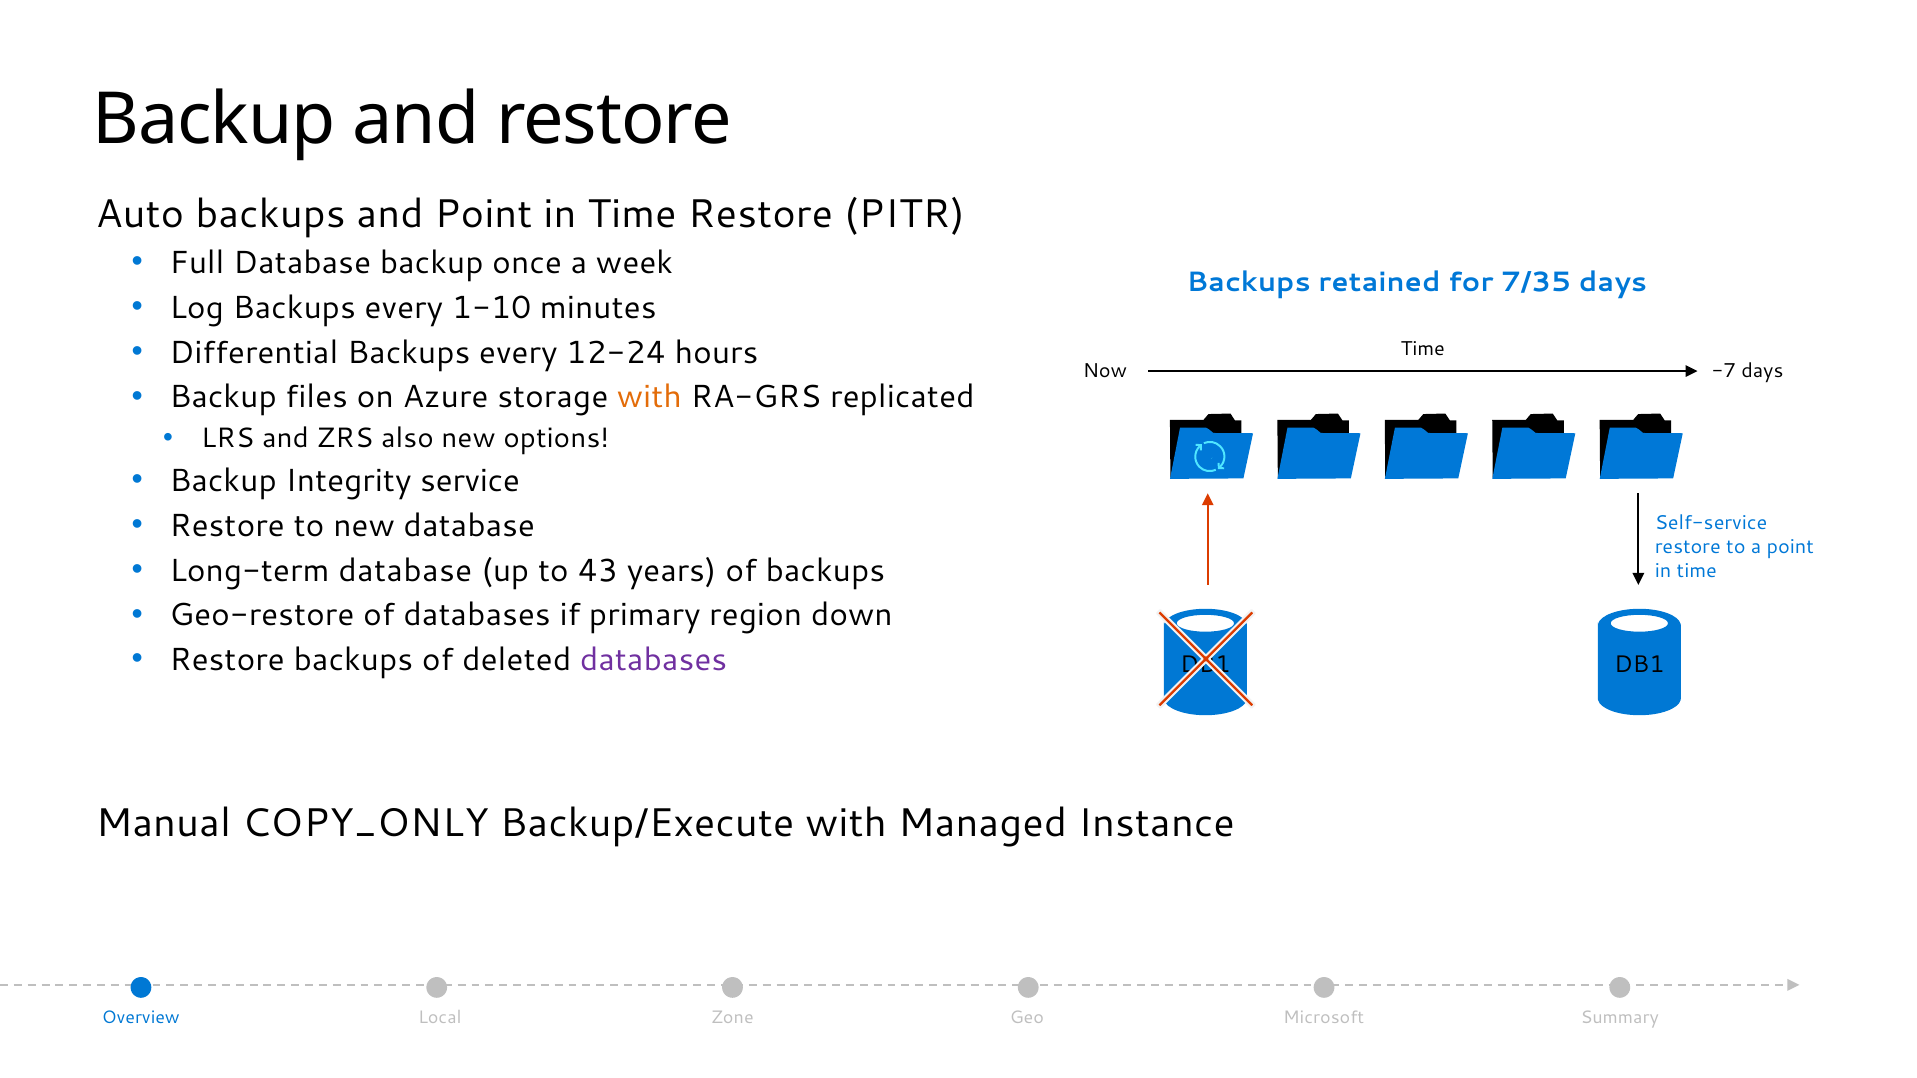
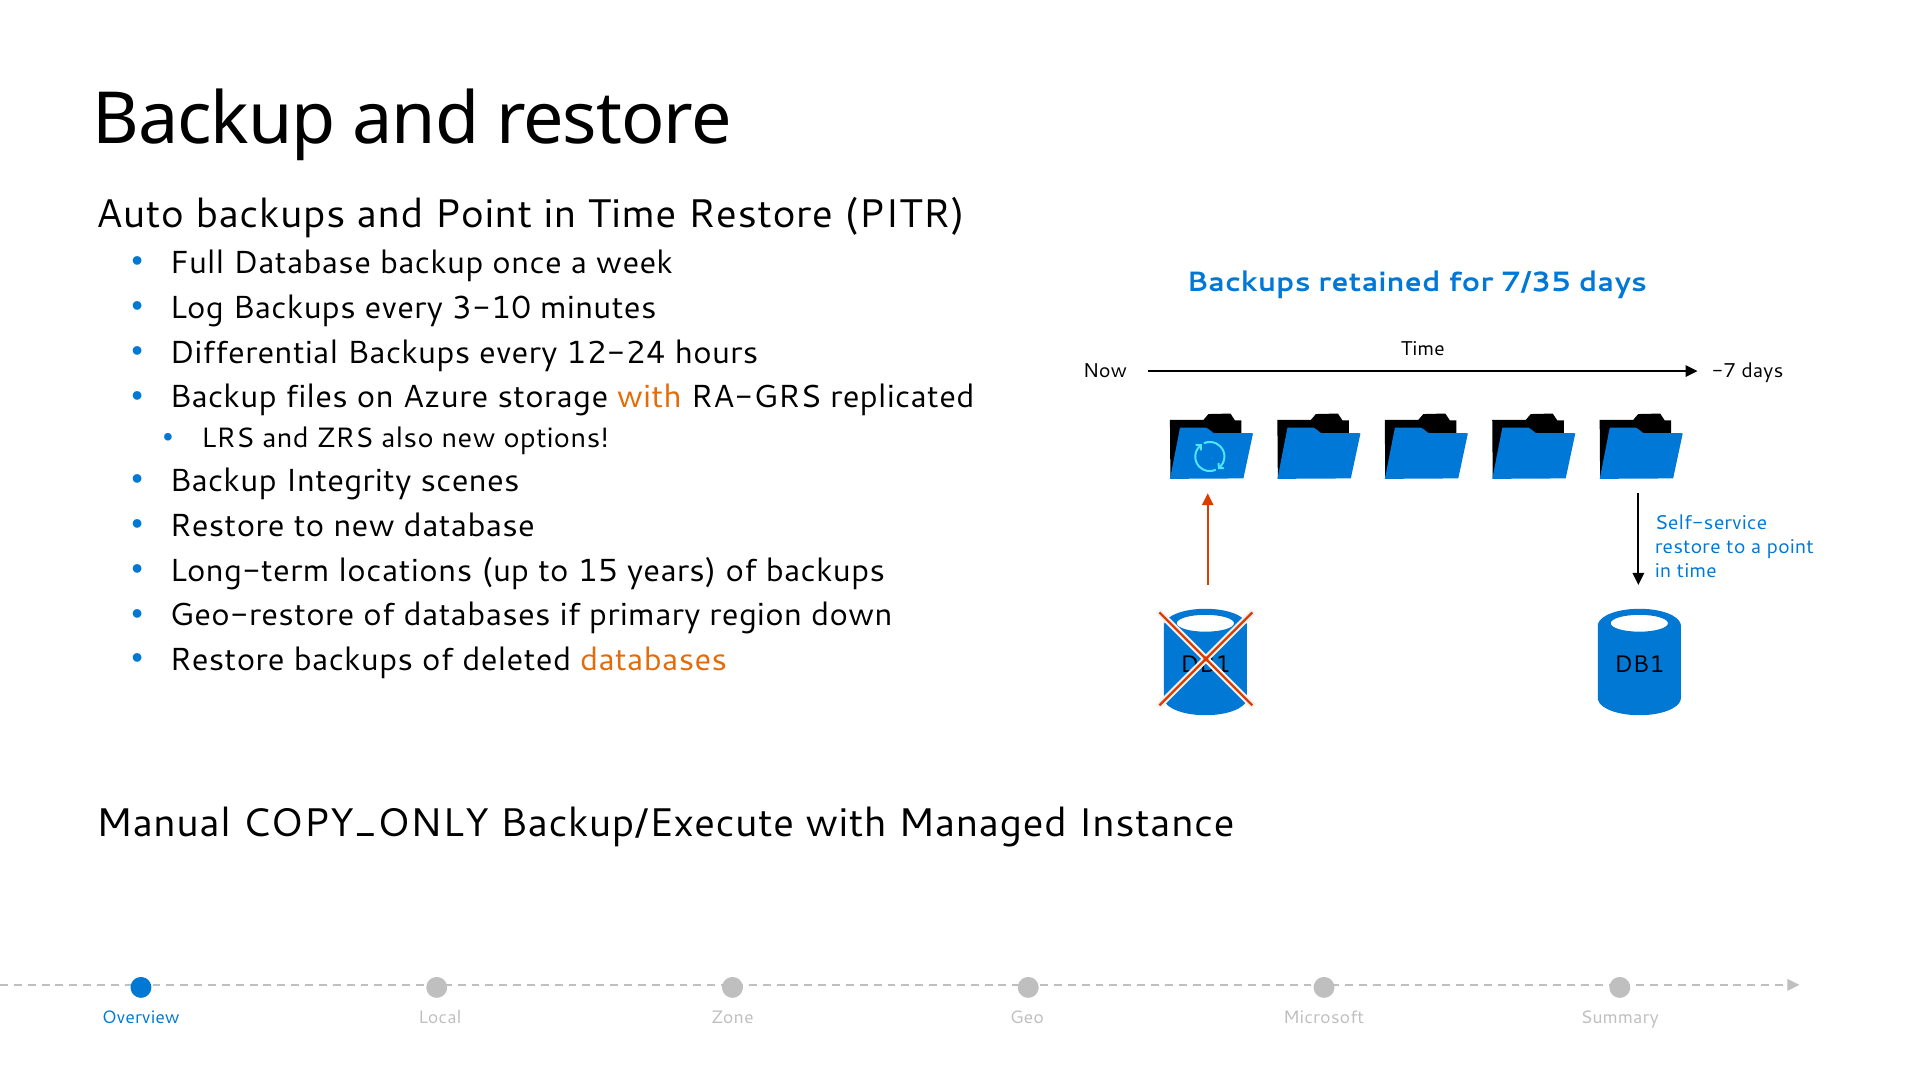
1-10: 1-10 -> 3-10
service: service -> scenes
Long-term database: database -> locations
43: 43 -> 15
databases at (654, 660) colour: purple -> orange
